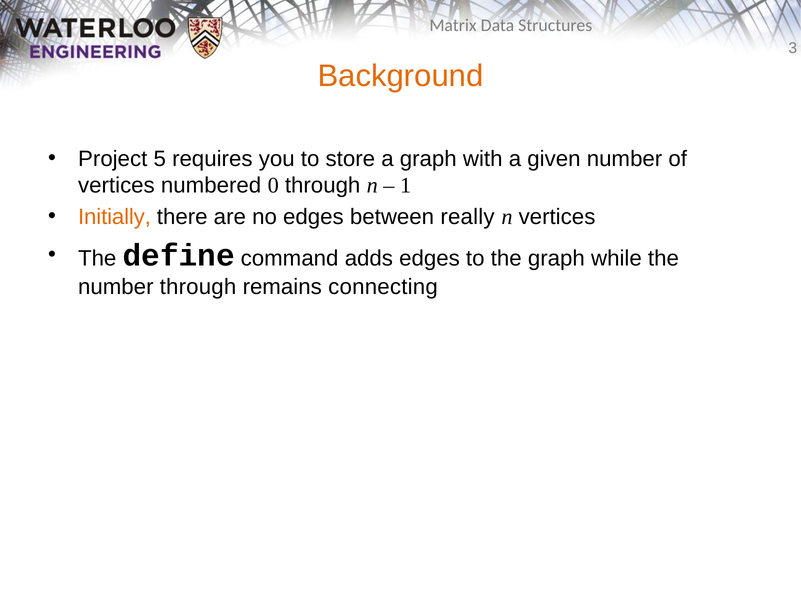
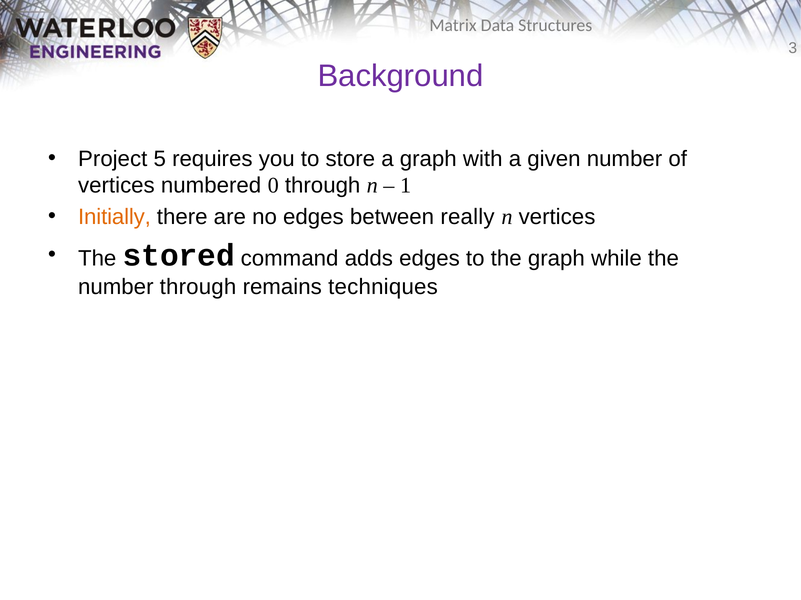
Background colour: orange -> purple
define: define -> stored
connecting: connecting -> techniques
